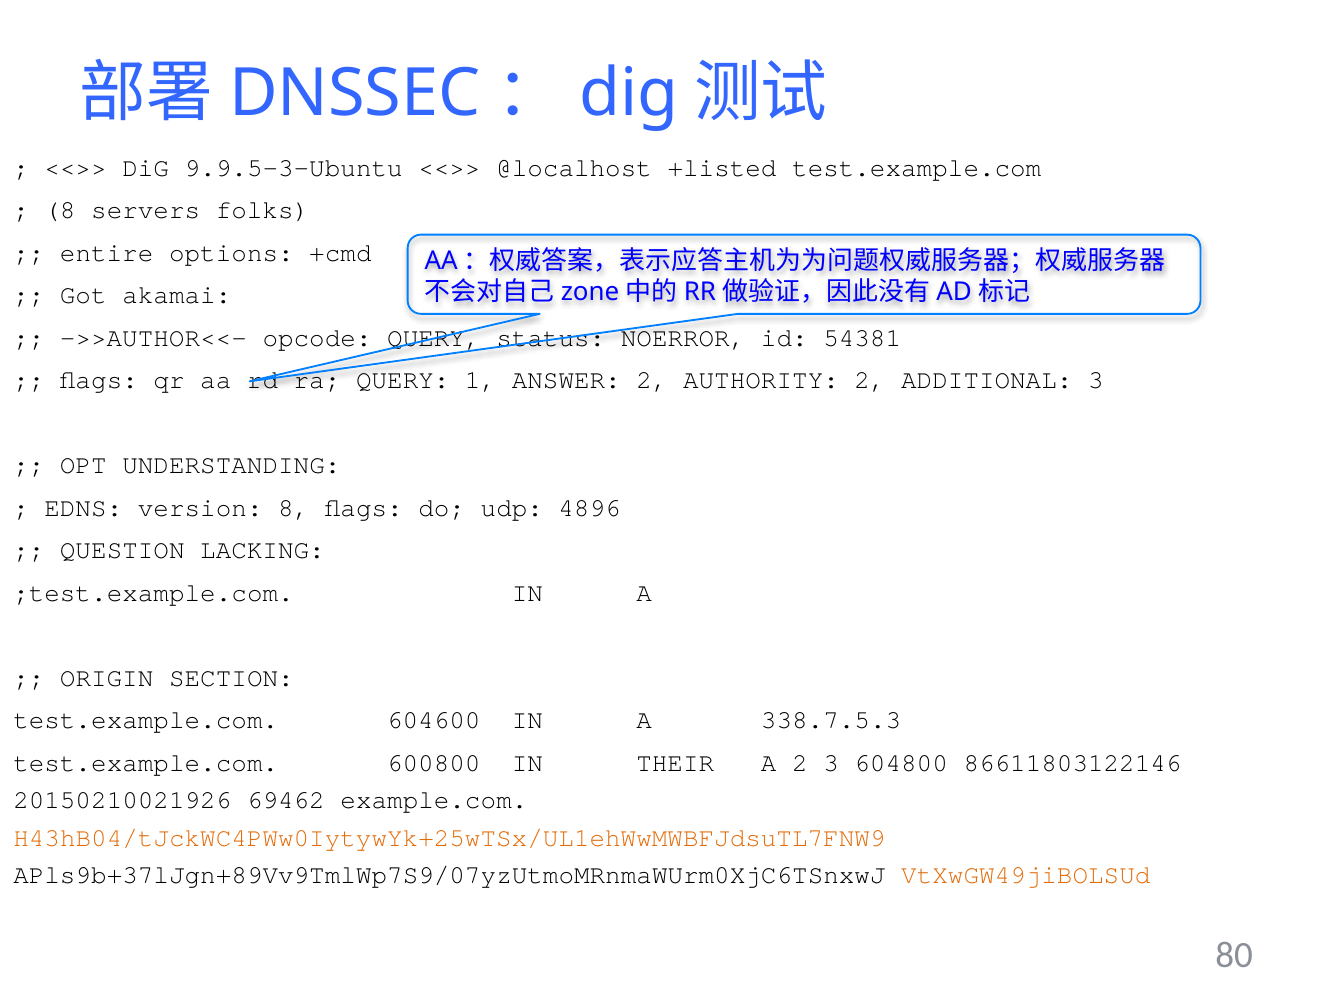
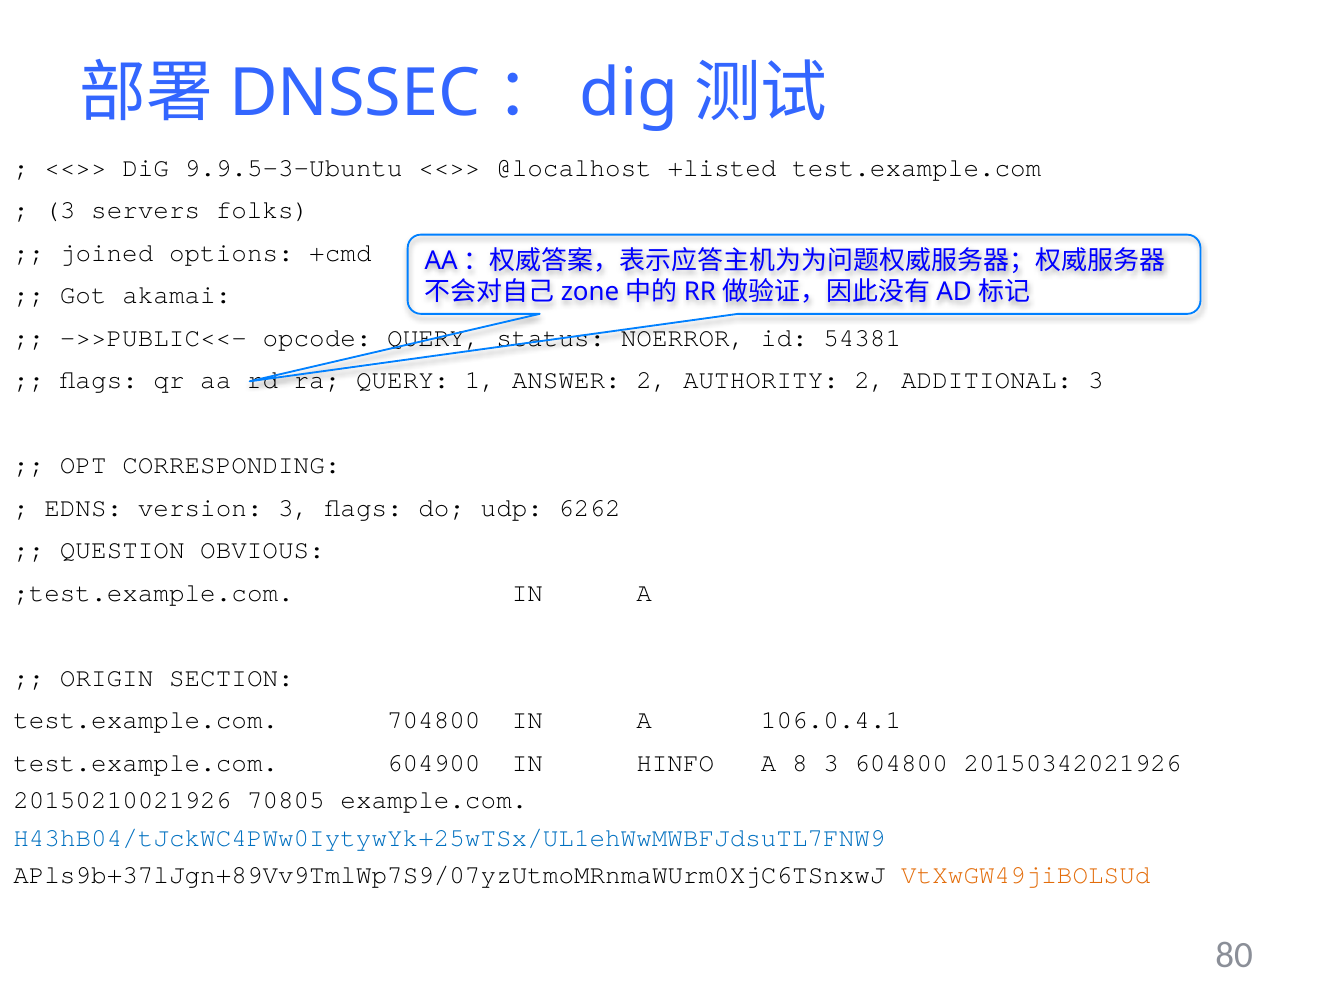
8 at (60, 210): 8 -> 3
entire: entire -> joined
->>AUTHOR<<-: ->>AUTHOR<<- -> ->>PUBLIC<<-
UNDERSTANDING: UNDERSTANDING -> CORRESPONDING
version 8: 8 -> 3
4896: 4896 -> 6262
LACKING: LACKING -> OBVIOUS
604600: 604600 -> 704800
338.7.5.3: 338.7.5.3 -> 106.0.4.1
600800: 600800 -> 604900
THEIR: THEIR -> HINFO
A 2: 2 -> 8
86611803122146: 86611803122146 -> 20150342021926
69462: 69462 -> 70805
H43hB04/tJckWC4PWw0IytywYk+25wTSx/UL1ehWwMWBFJdsuTL7FNW9 colour: orange -> blue
